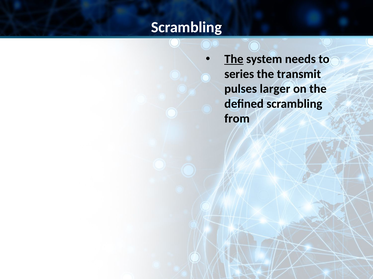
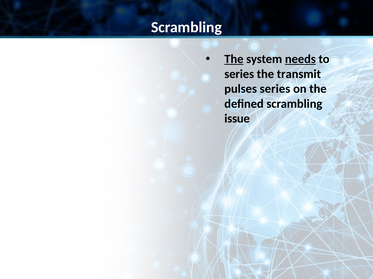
needs underline: none -> present
pulses larger: larger -> series
from: from -> issue
